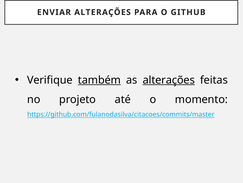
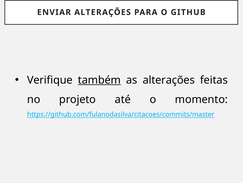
alterações at (169, 80) underline: present -> none
